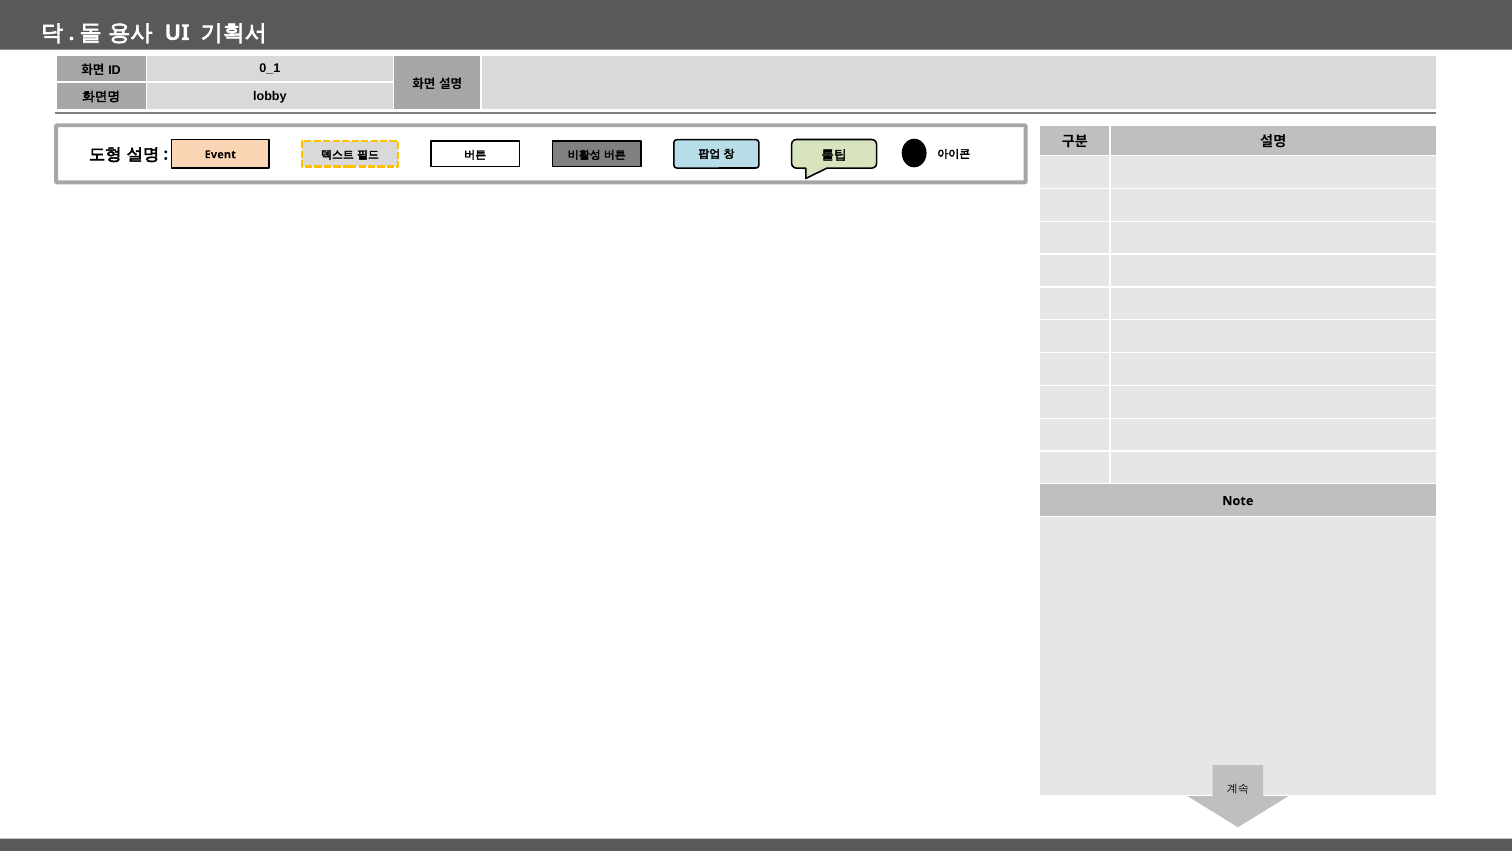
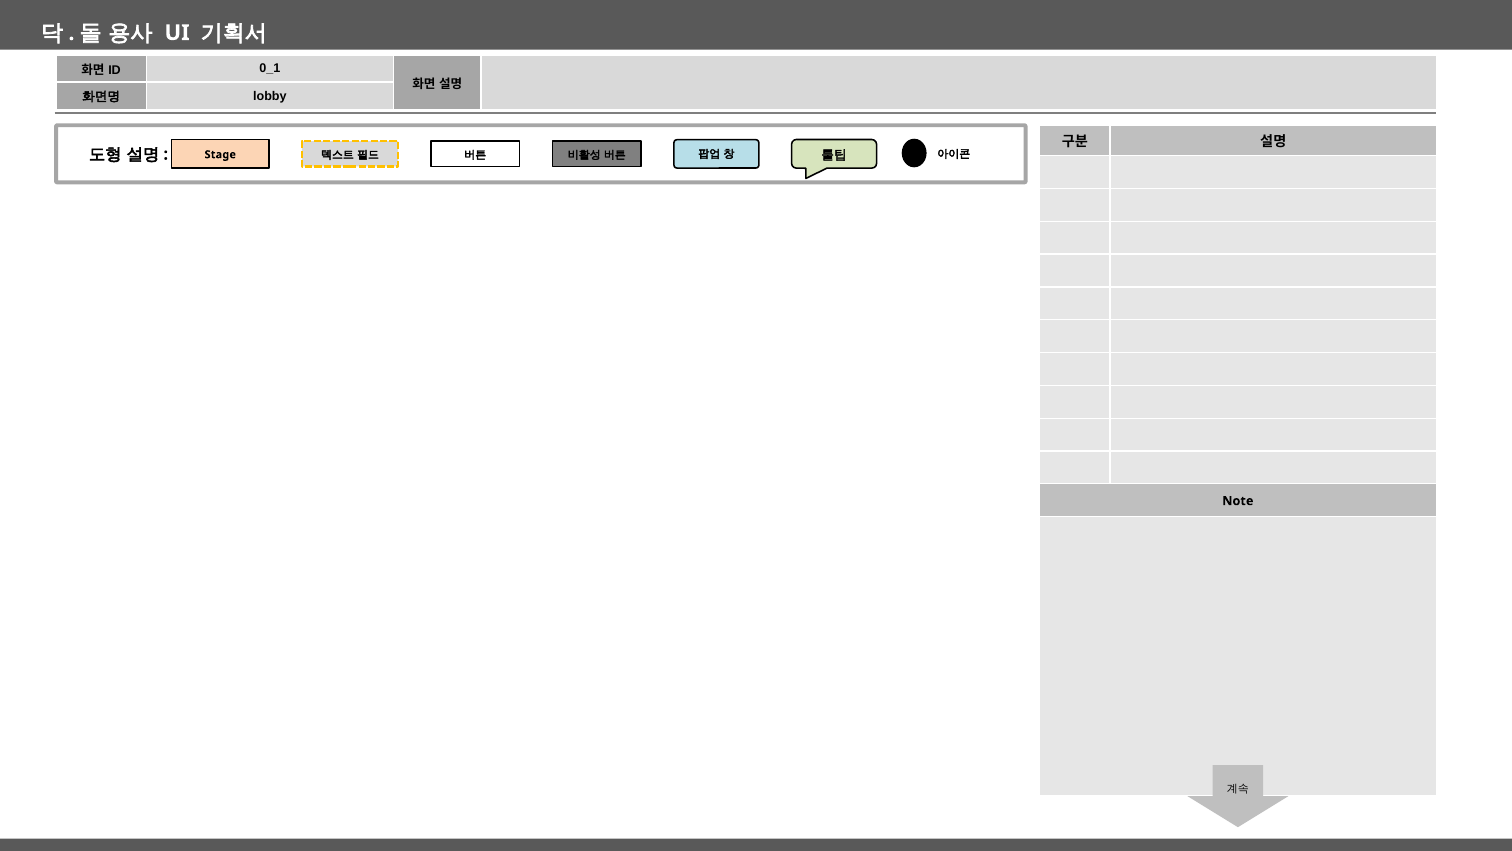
Event: Event -> Stage
